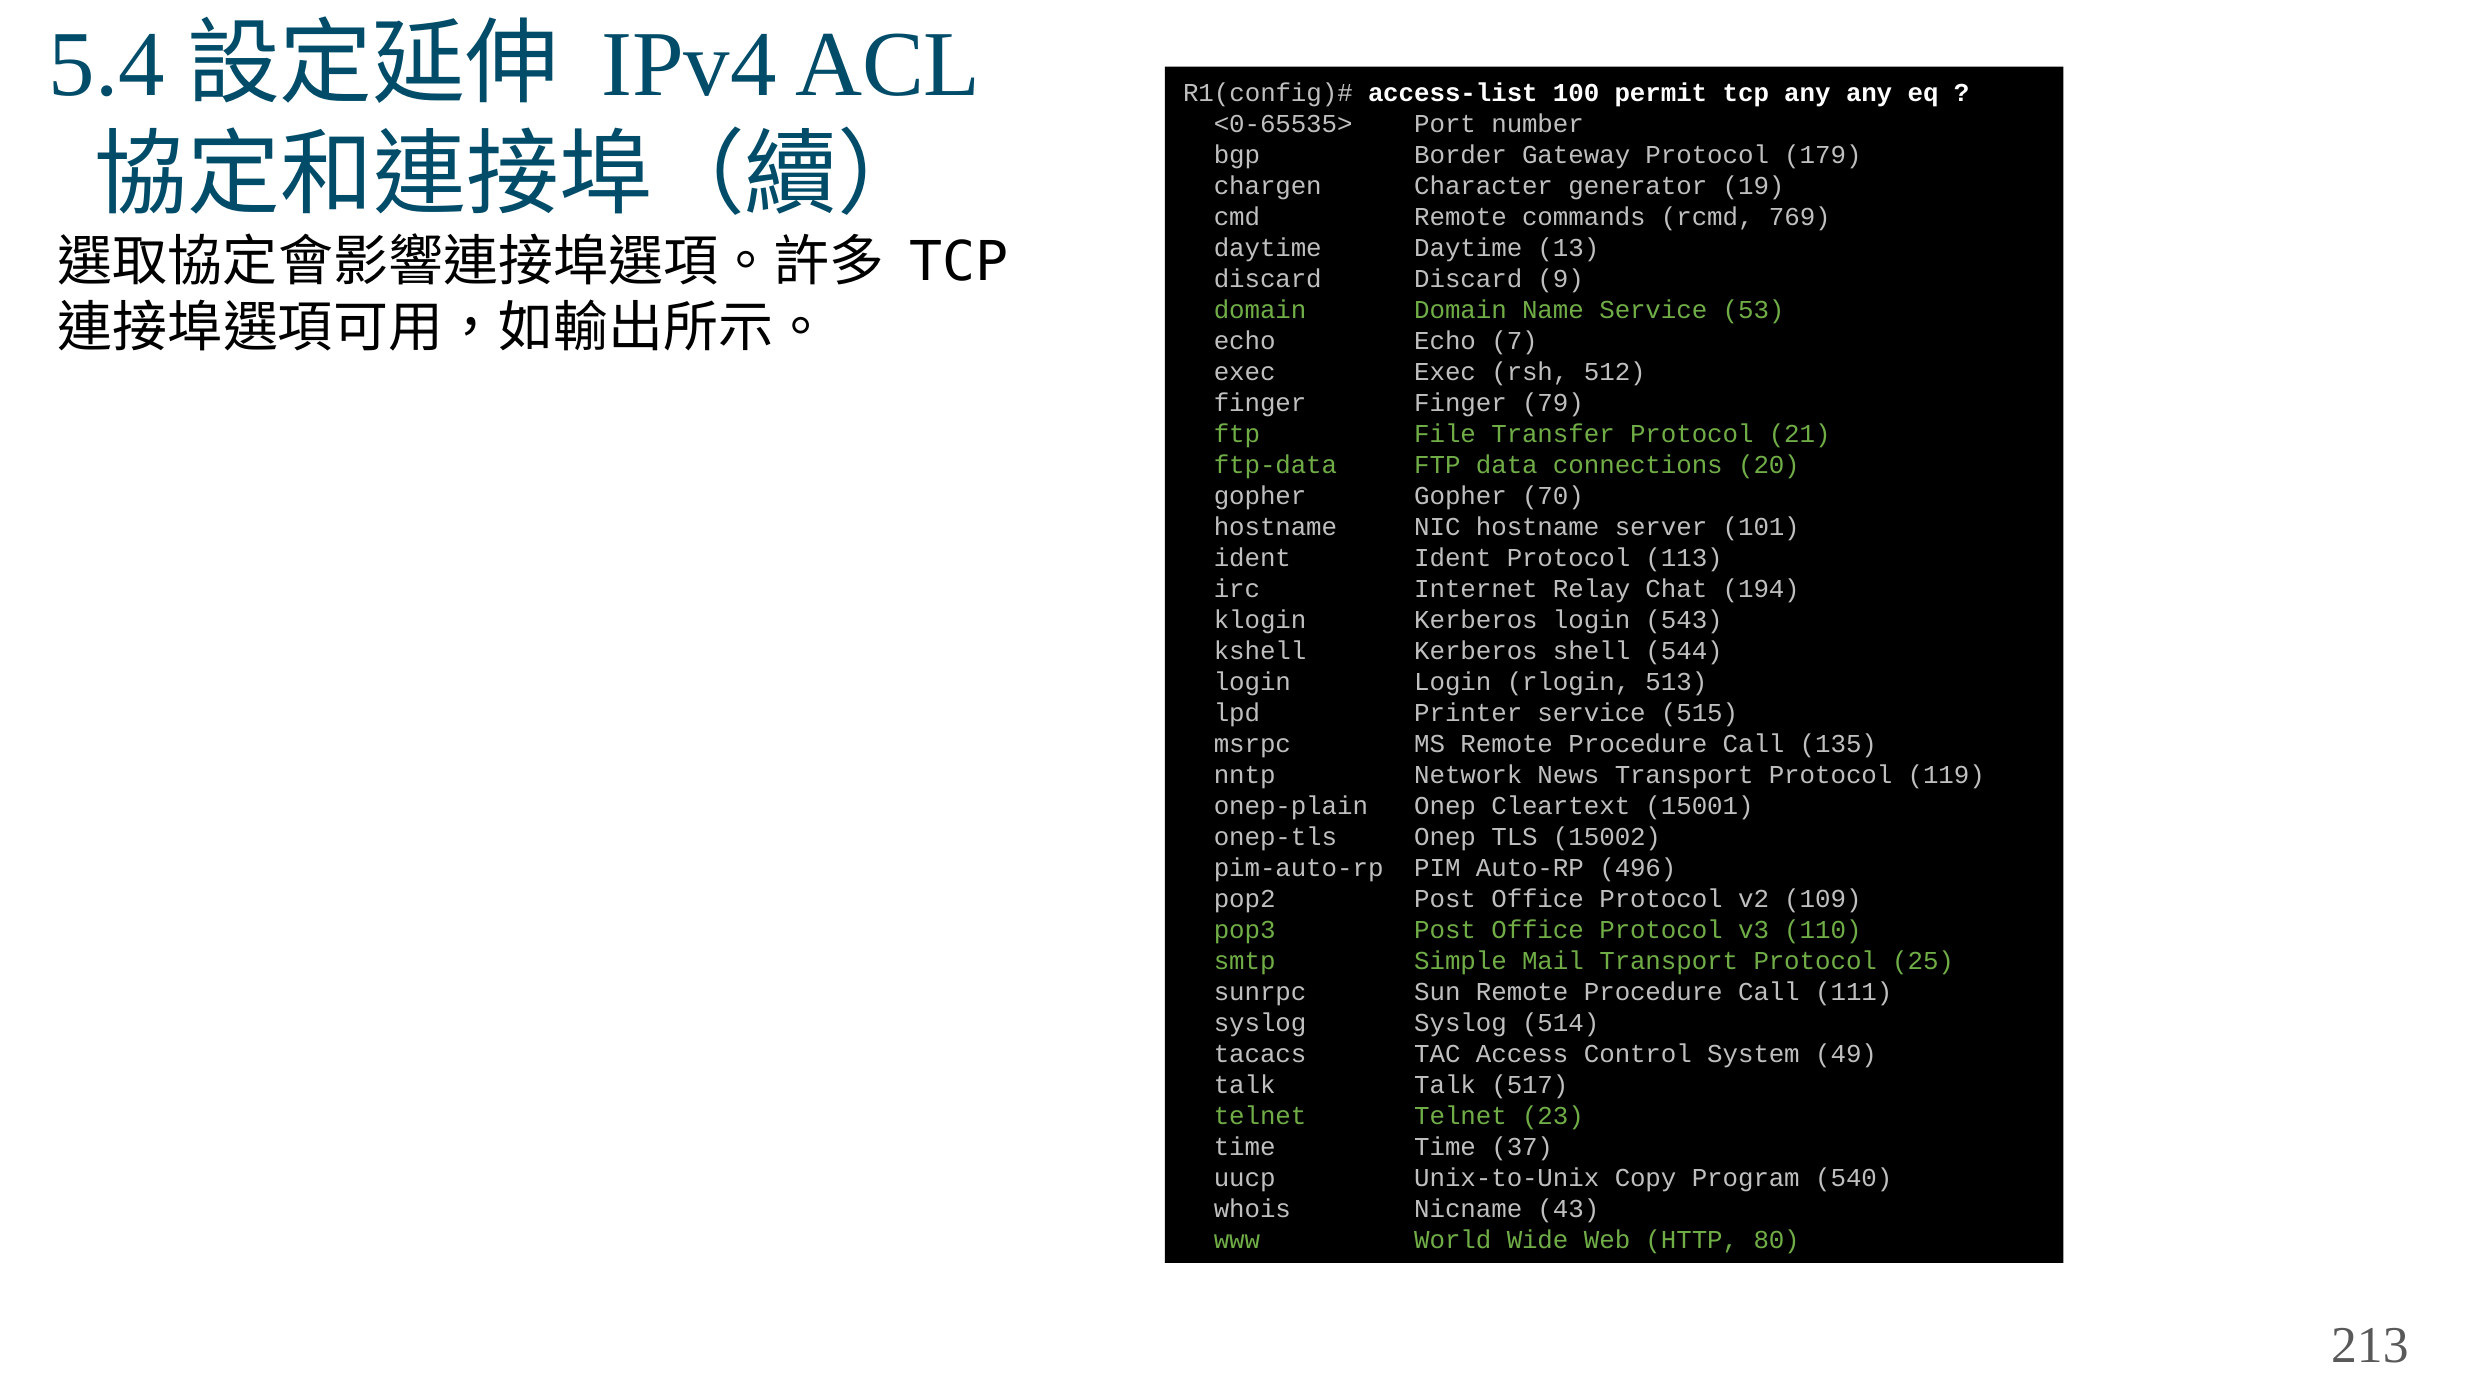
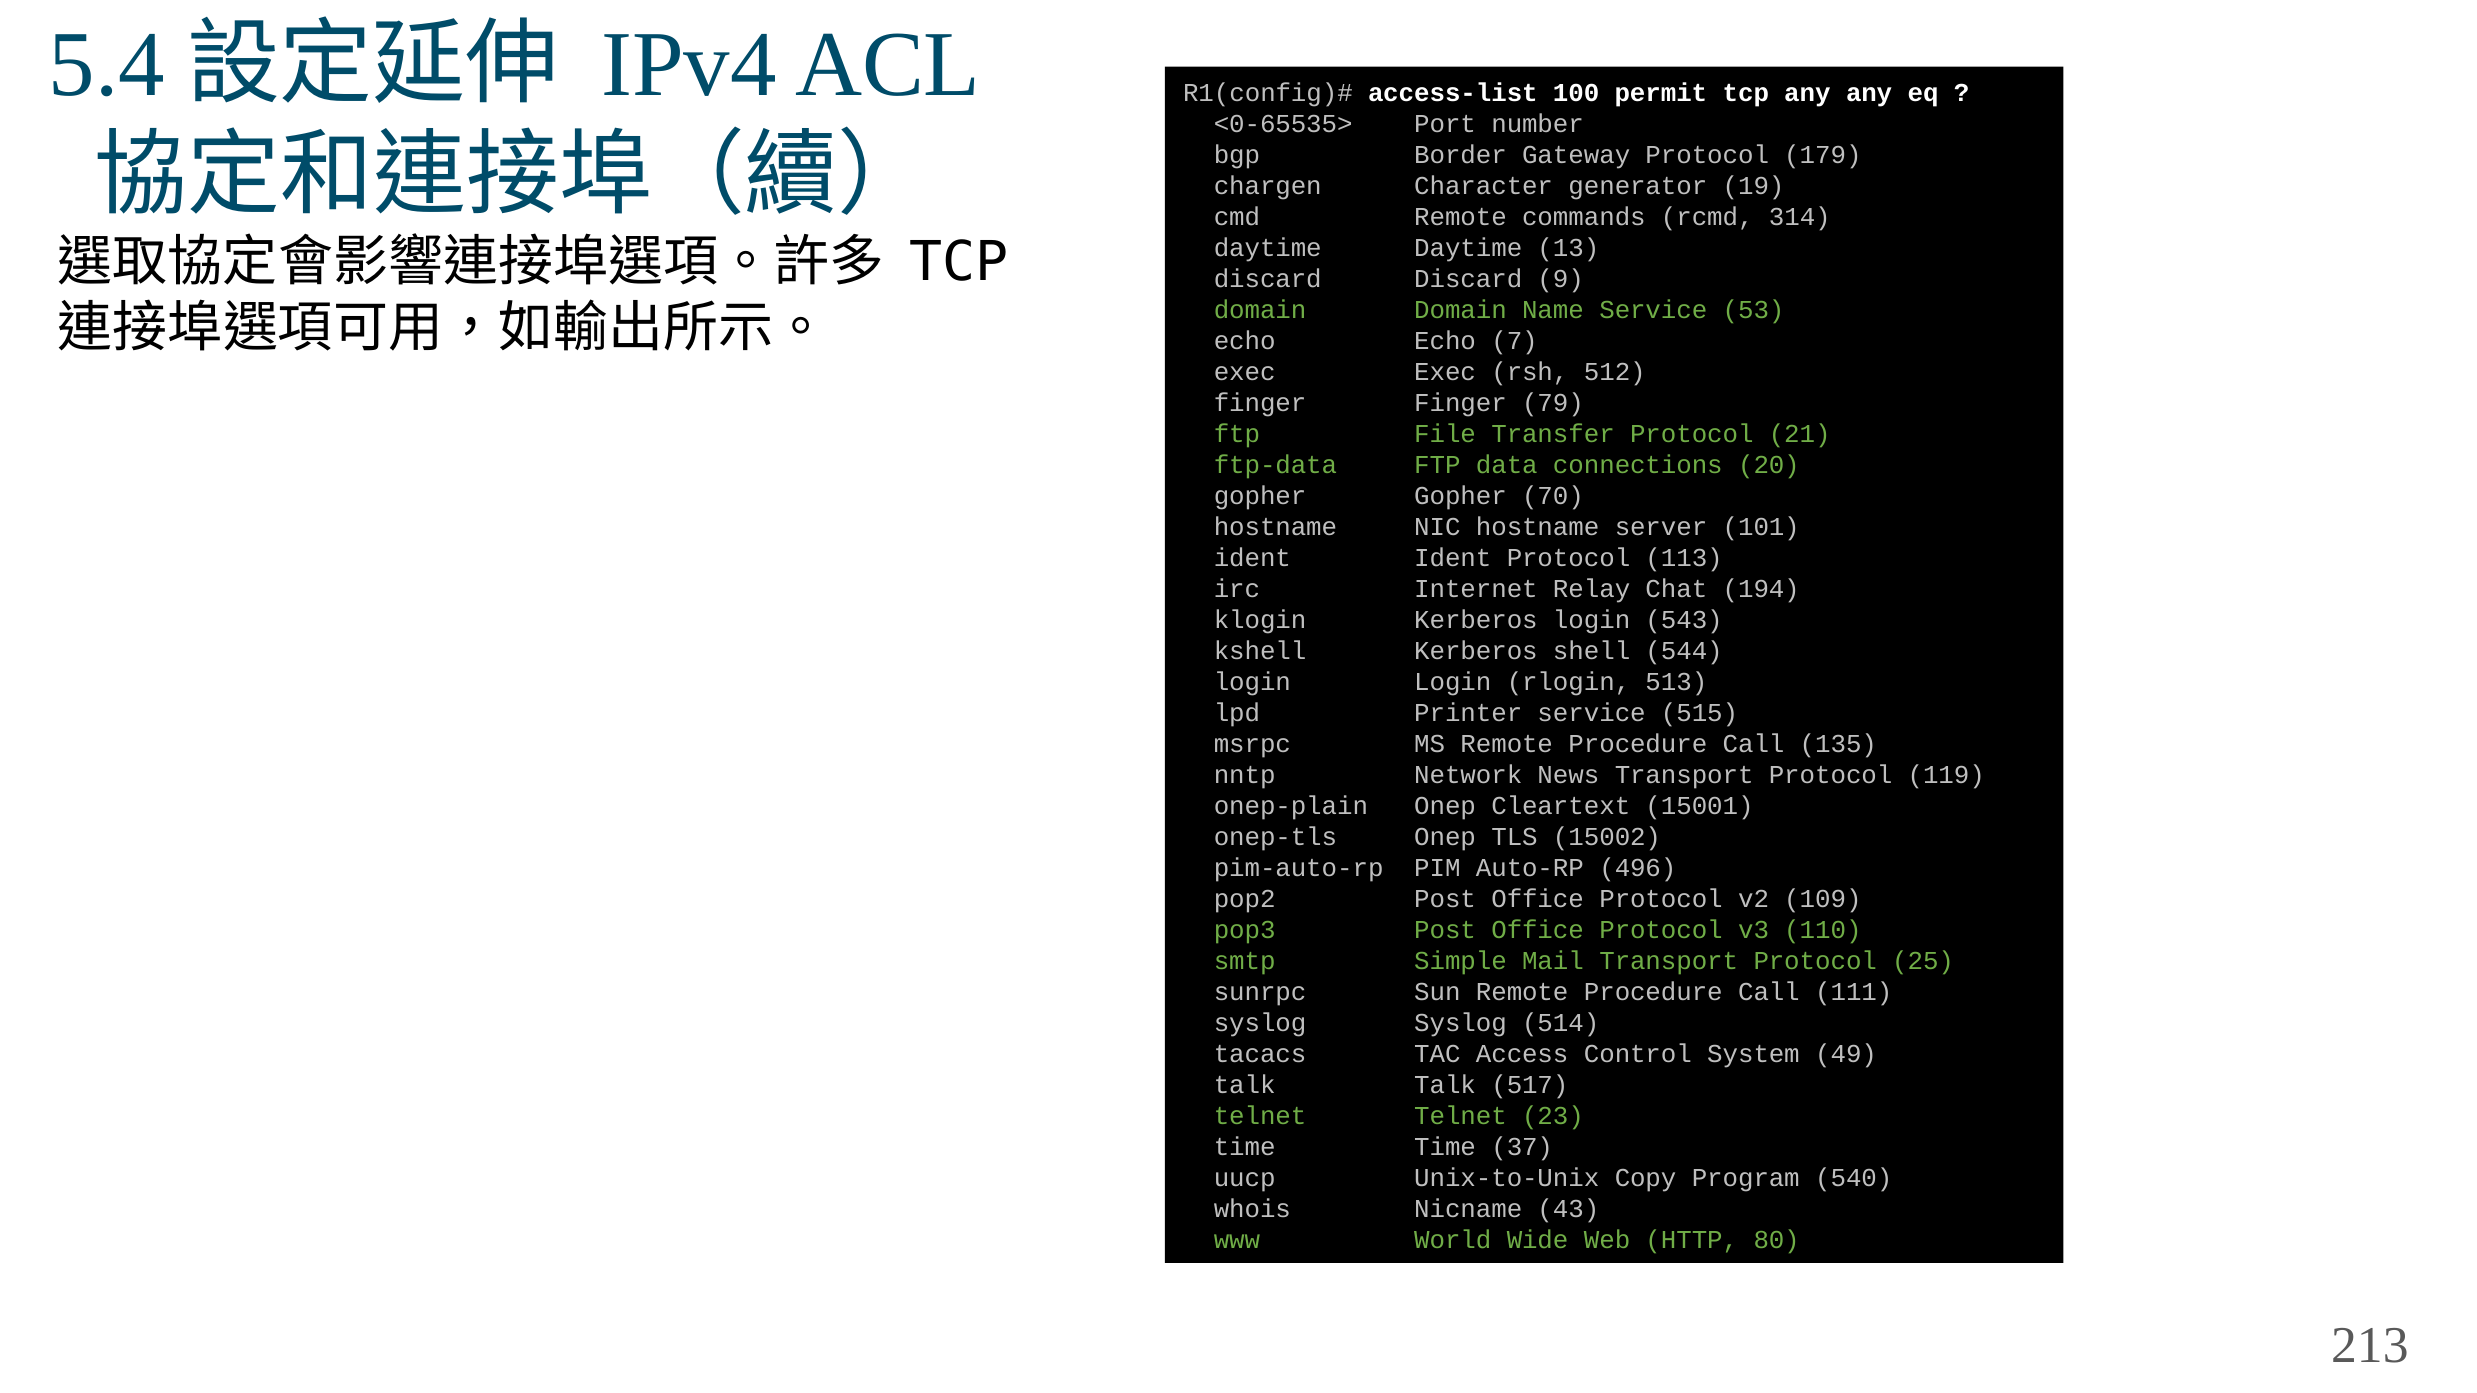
769: 769 -> 314
